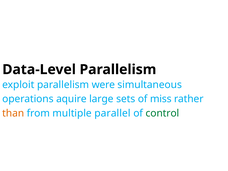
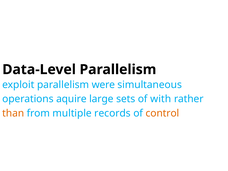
miss: miss -> with
parallel: parallel -> records
control colour: green -> orange
